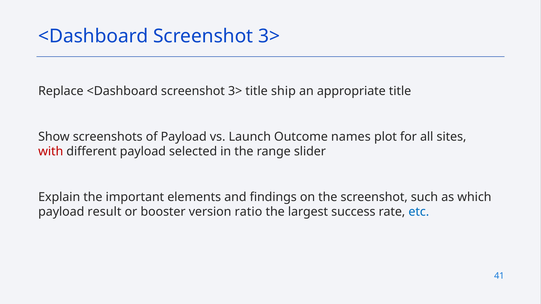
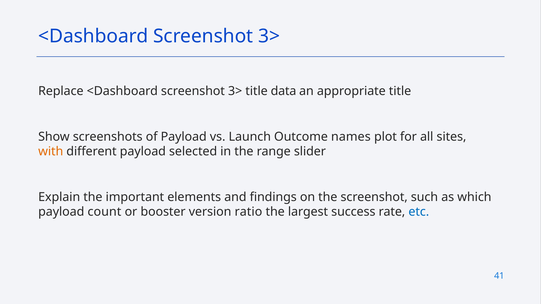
ship: ship -> data
with colour: red -> orange
result: result -> count
